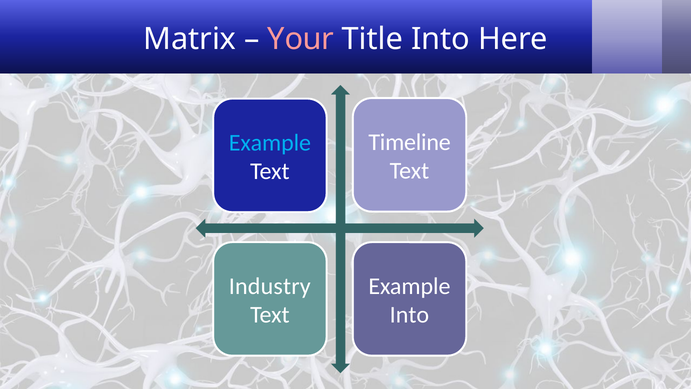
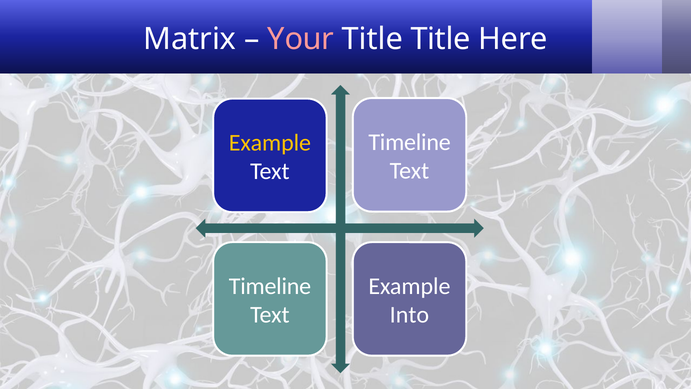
Title Into: Into -> Title
Example at (270, 143) colour: light blue -> yellow
Industry at (270, 286): Industry -> Timeline
